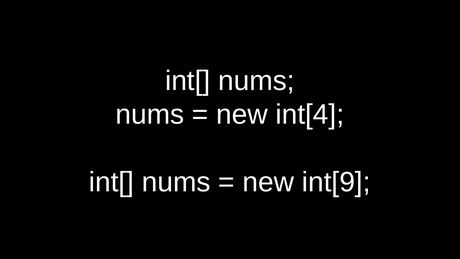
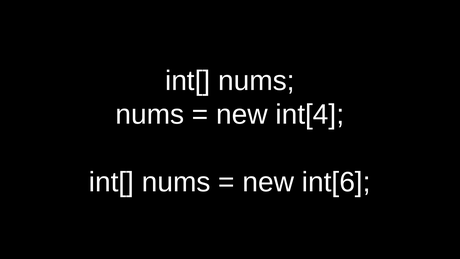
int[9: int[9 -> int[6
